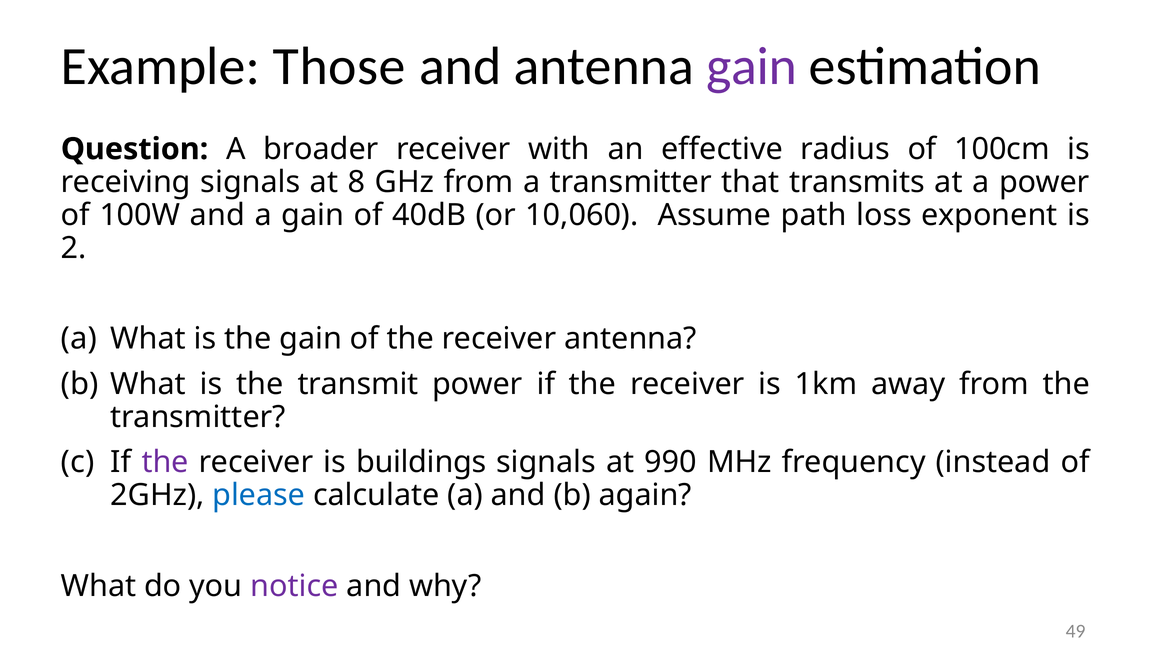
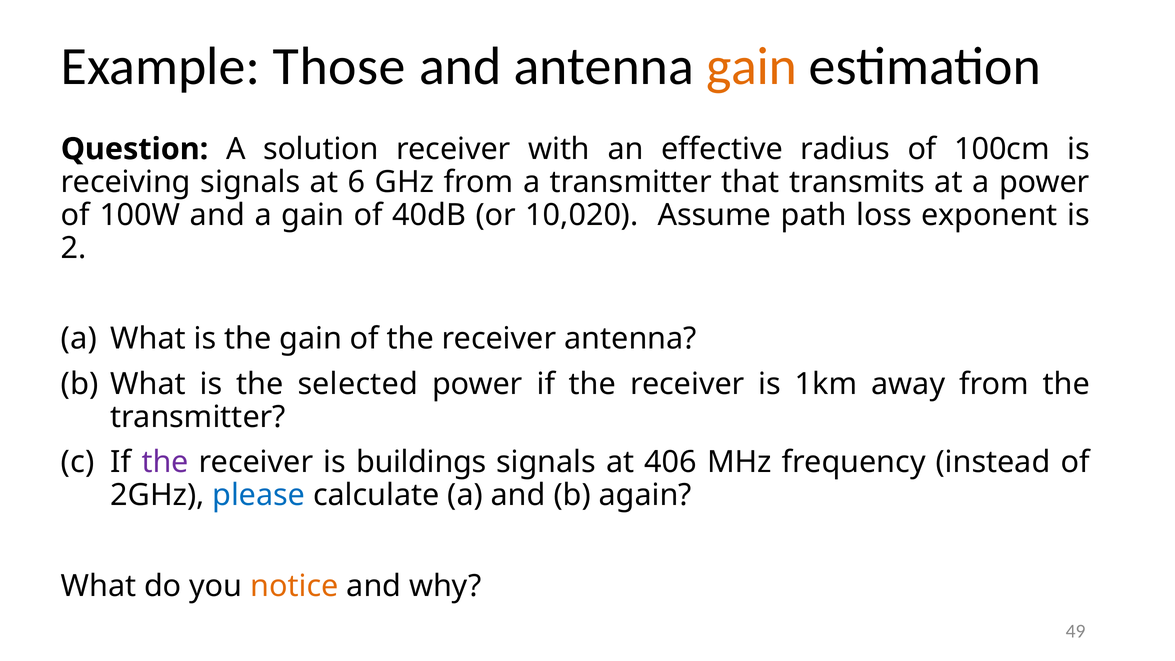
gain at (752, 66) colour: purple -> orange
broader: broader -> solution
8: 8 -> 6
10,060: 10,060 -> 10,020
transmit: transmit -> selected
990: 990 -> 406
notice colour: purple -> orange
